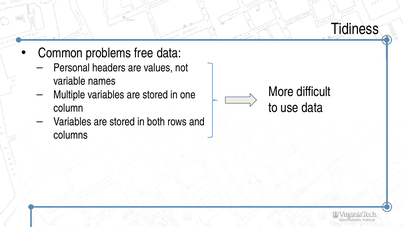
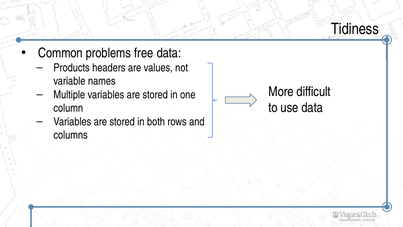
Personal: Personal -> Products
